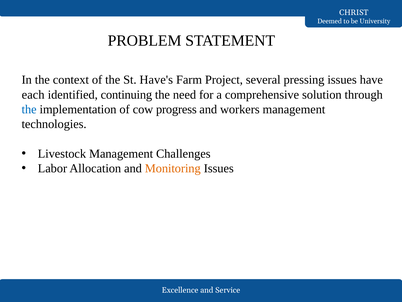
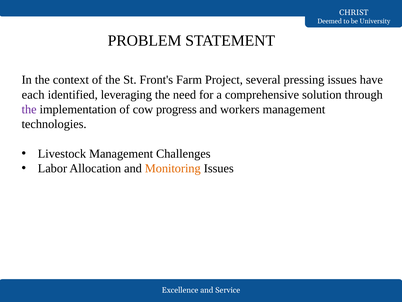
Have's: Have's -> Front's
continuing: continuing -> leveraging
the at (29, 109) colour: blue -> purple
